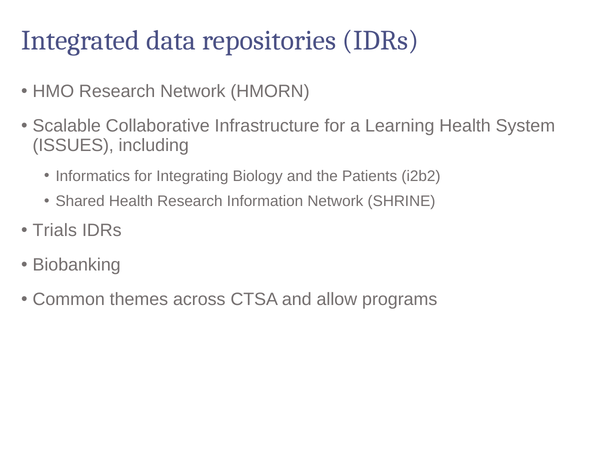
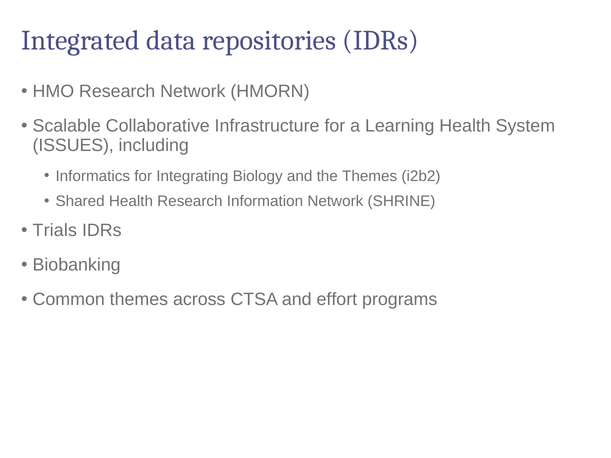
the Patients: Patients -> Themes
allow: allow -> effort
